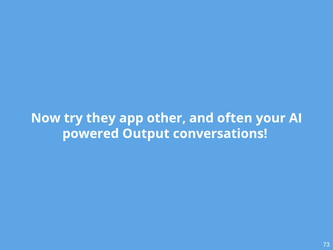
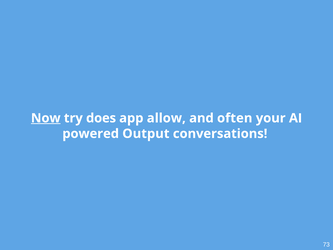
Now underline: none -> present
they: they -> does
other: other -> allow
